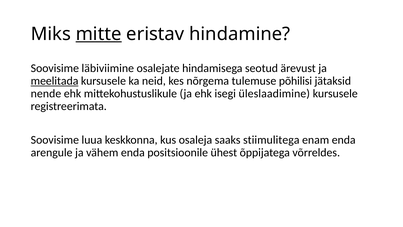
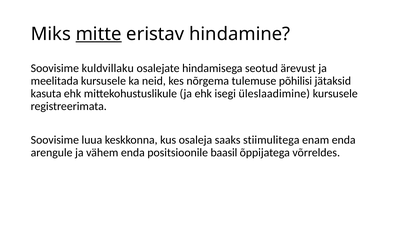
läbiviimine: läbiviimine -> kuldvillaku
meelitada underline: present -> none
nende: nende -> kasuta
ühest: ühest -> baasil
